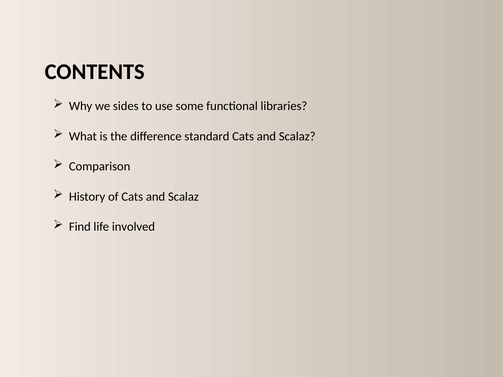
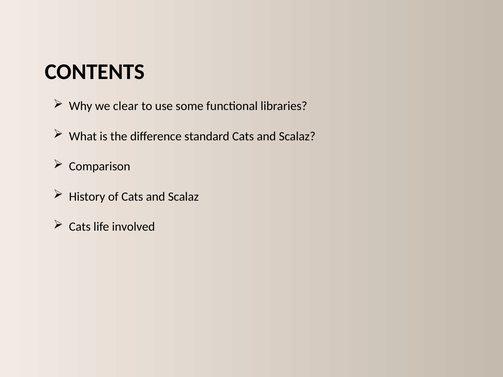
sides: sides -> clear
Find at (80, 227): Find -> Cats
